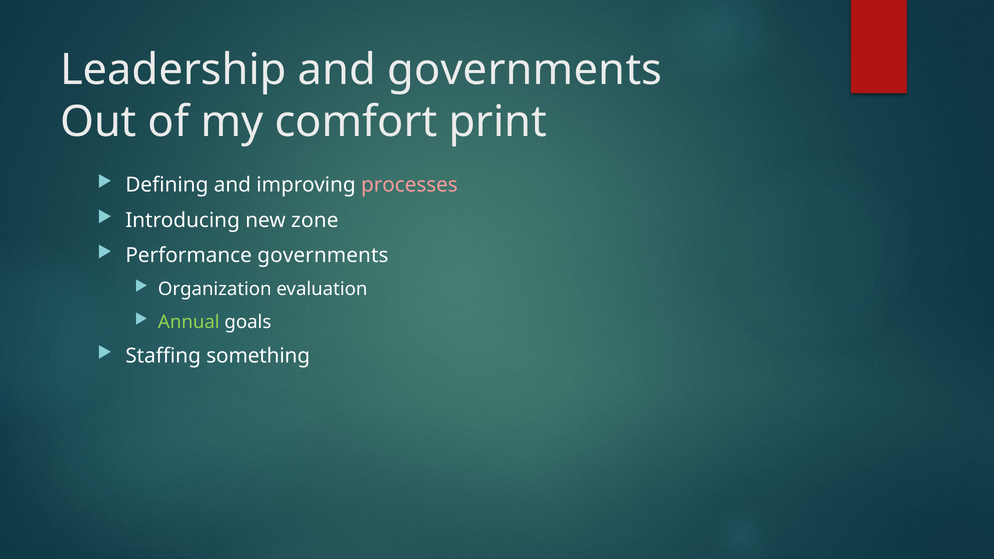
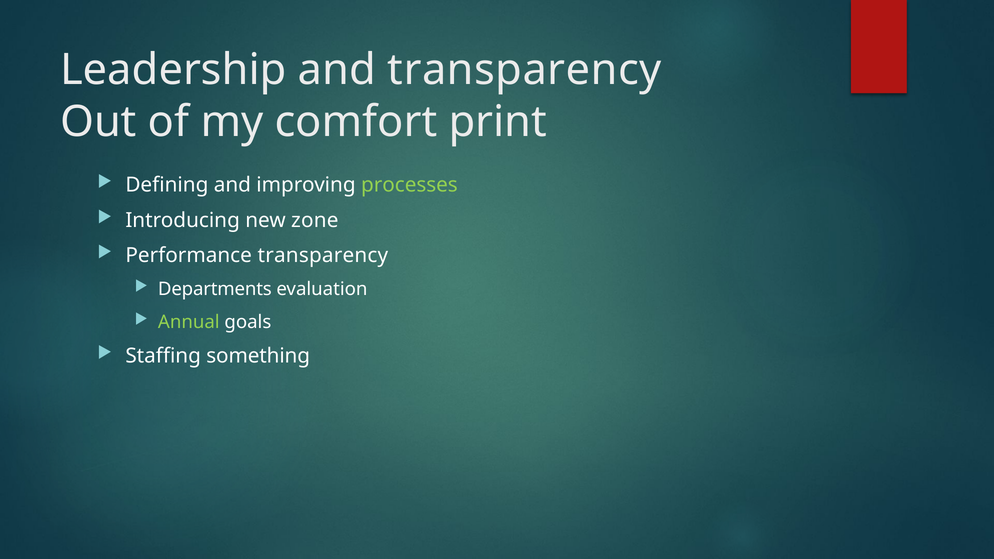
and governments: governments -> transparency
processes colour: pink -> light green
Performance governments: governments -> transparency
Organization: Organization -> Departments
